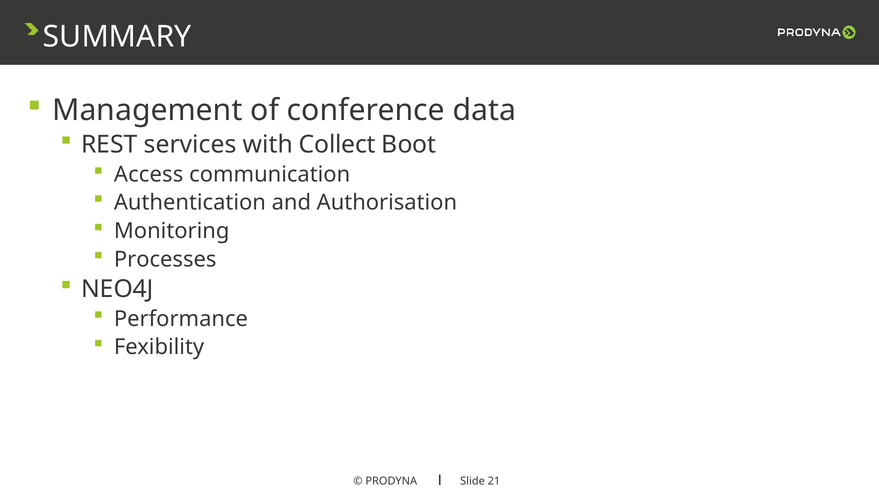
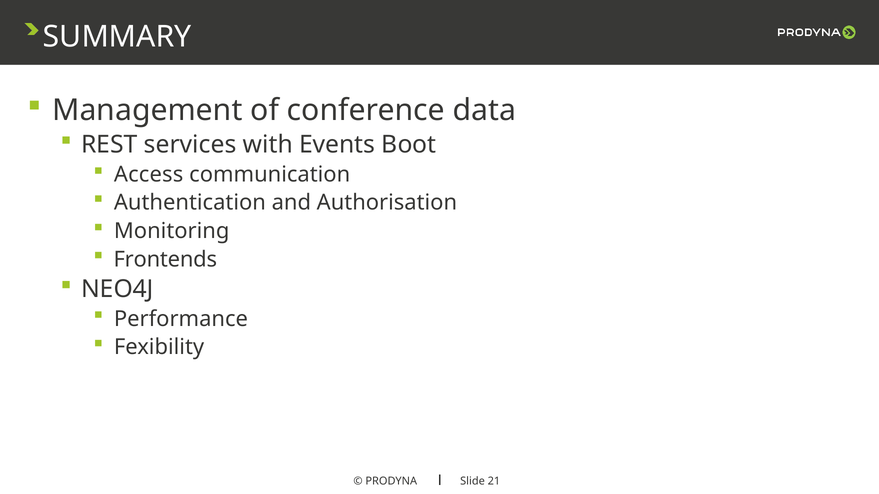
Collect: Collect -> Events
Processes: Processes -> Frontends
